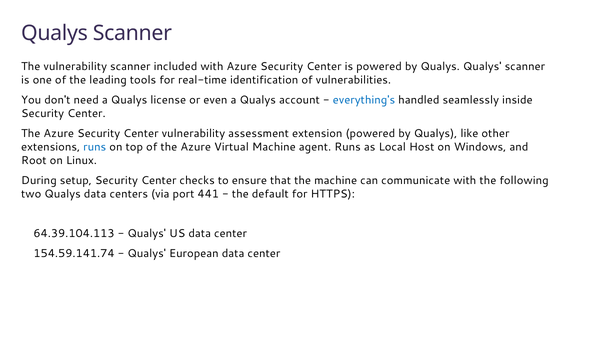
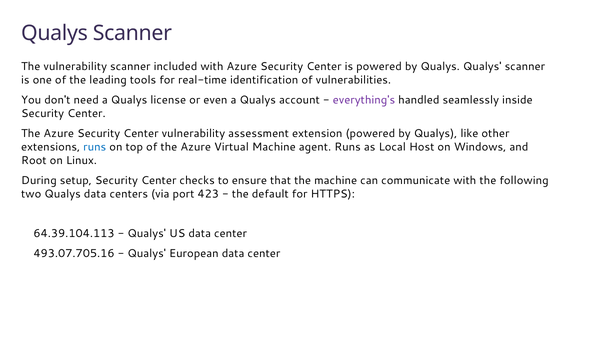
everything's colour: blue -> purple
441: 441 -> 423
154.59.141.74: 154.59.141.74 -> 493.07.705.16
